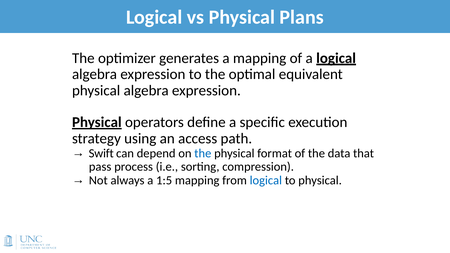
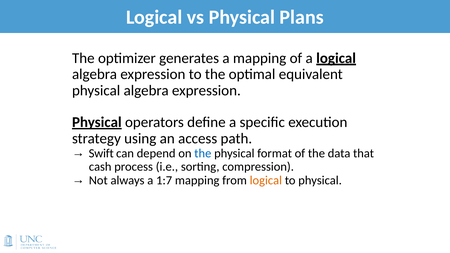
pass: pass -> cash
1:5: 1:5 -> 1:7
logical at (266, 180) colour: blue -> orange
